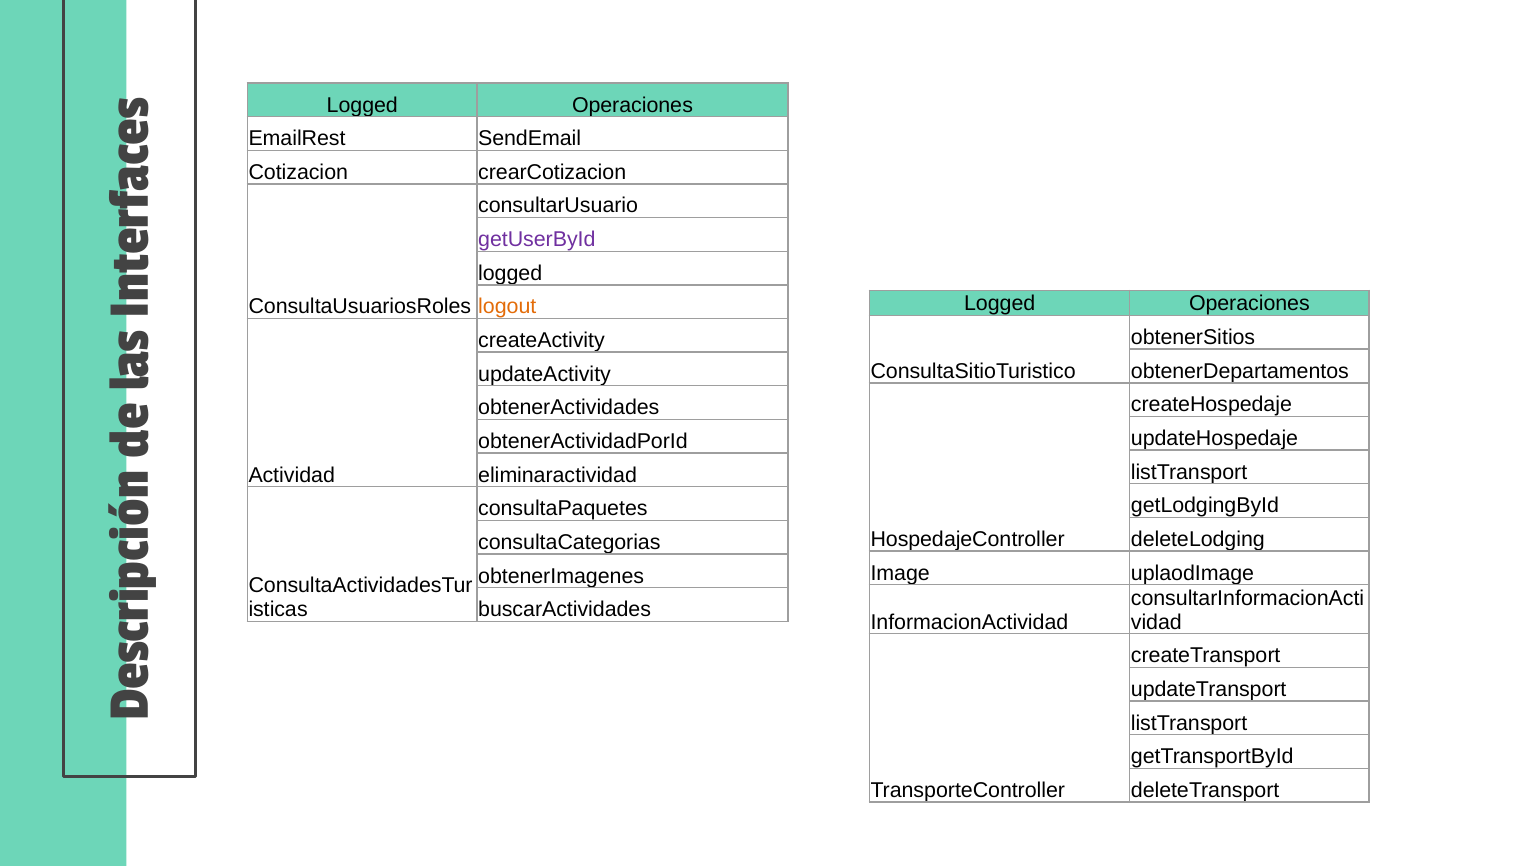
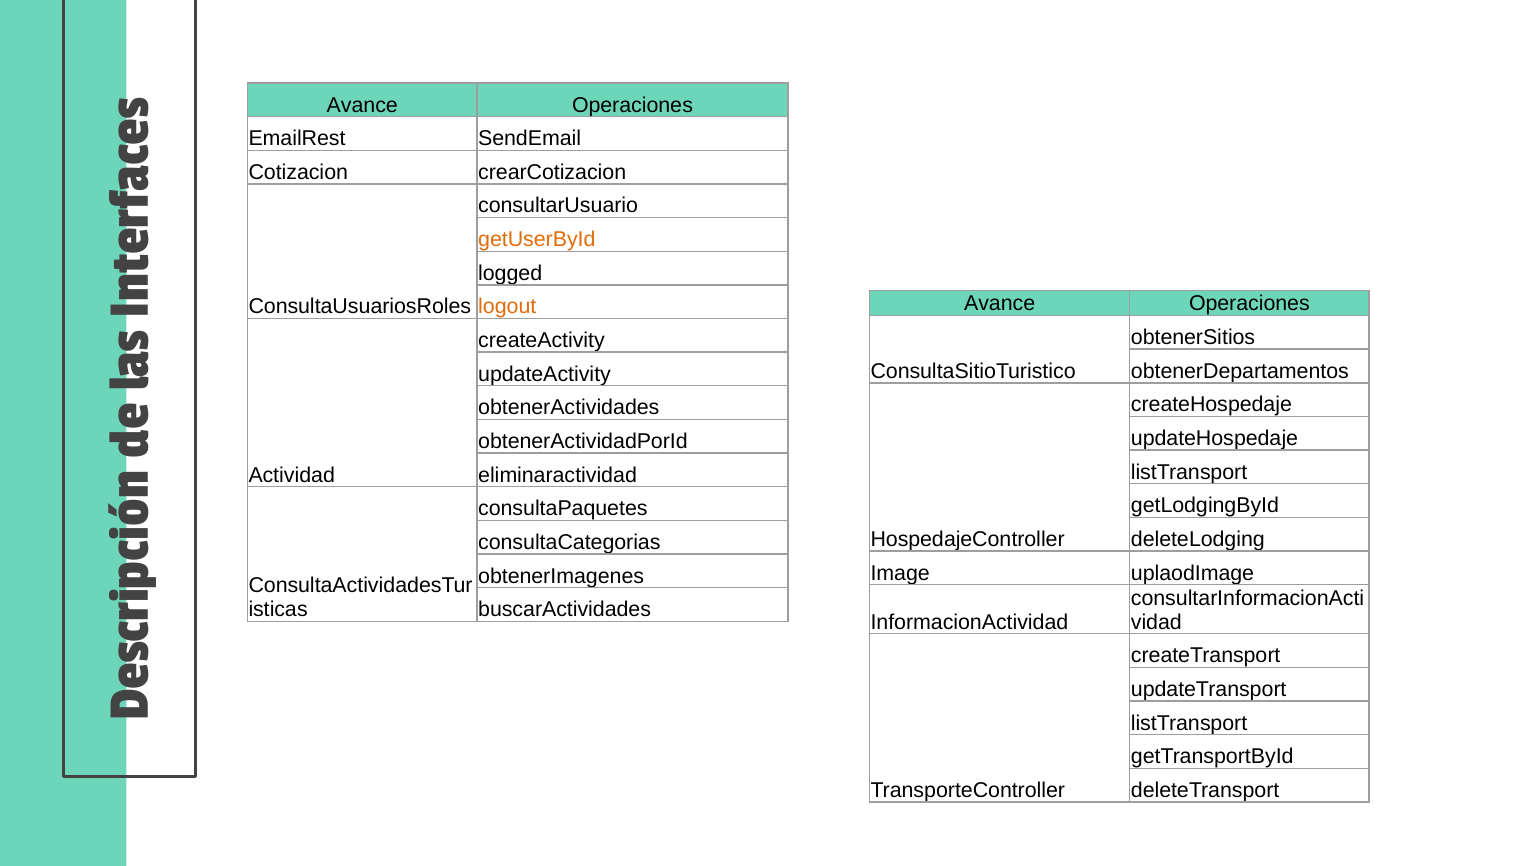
Logged at (362, 105): Logged -> Avance
getUserById colour: purple -> orange
Logged at (1000, 304): Logged -> Avance
